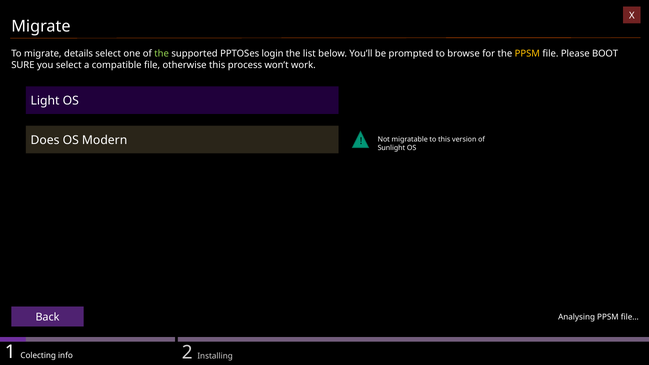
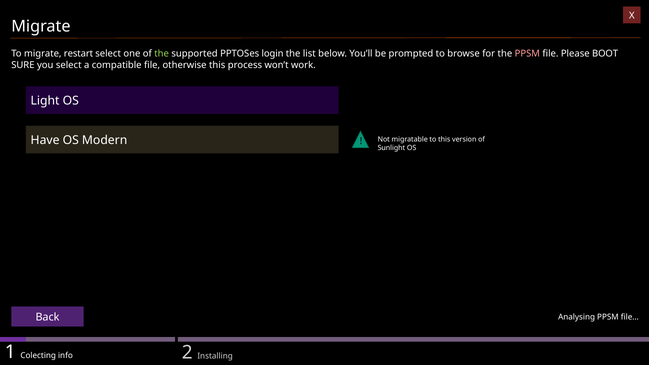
details: details -> restart
PPSM at (527, 54) colour: yellow -> pink
Does: Does -> Have
